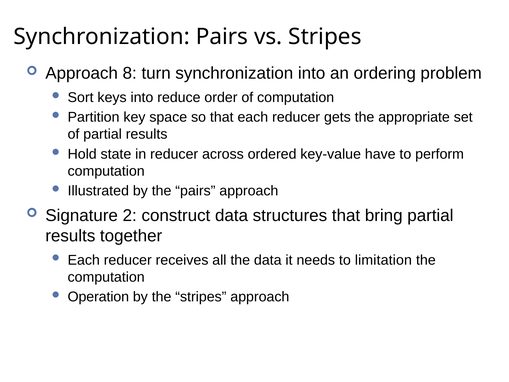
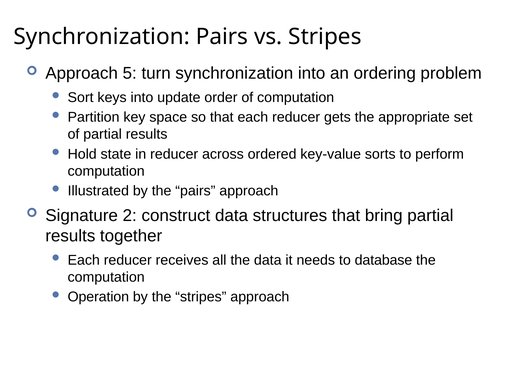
8: 8 -> 5
reduce: reduce -> update
have: have -> sorts
limitation: limitation -> database
